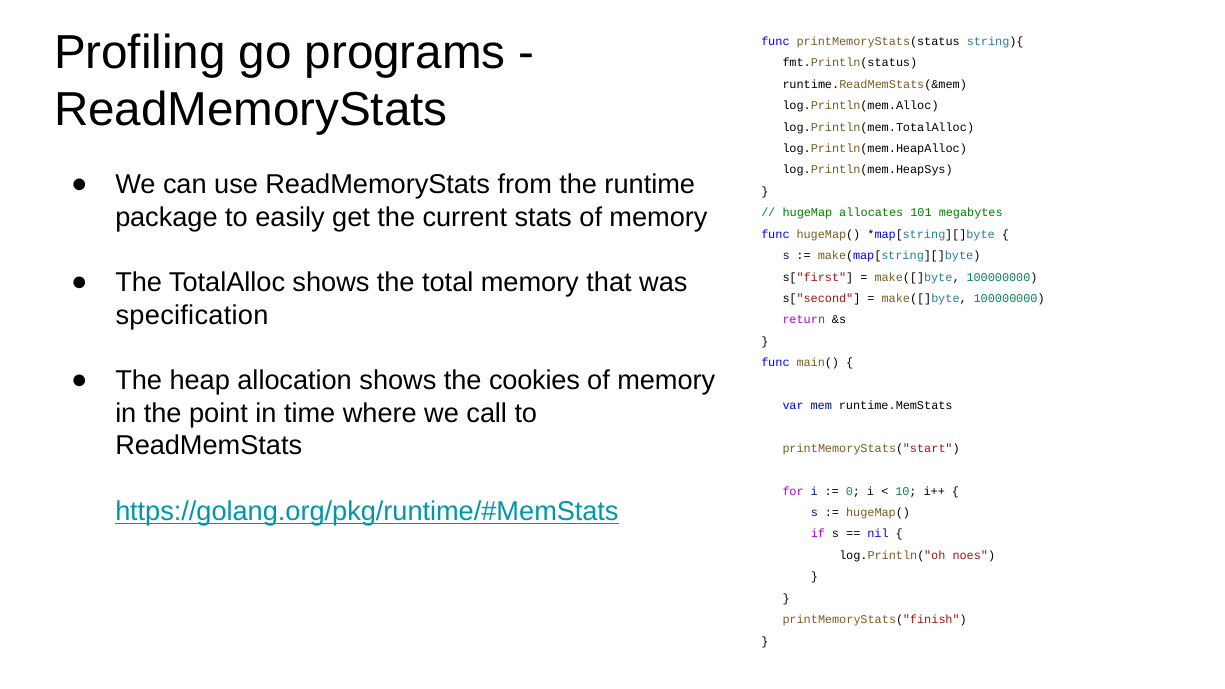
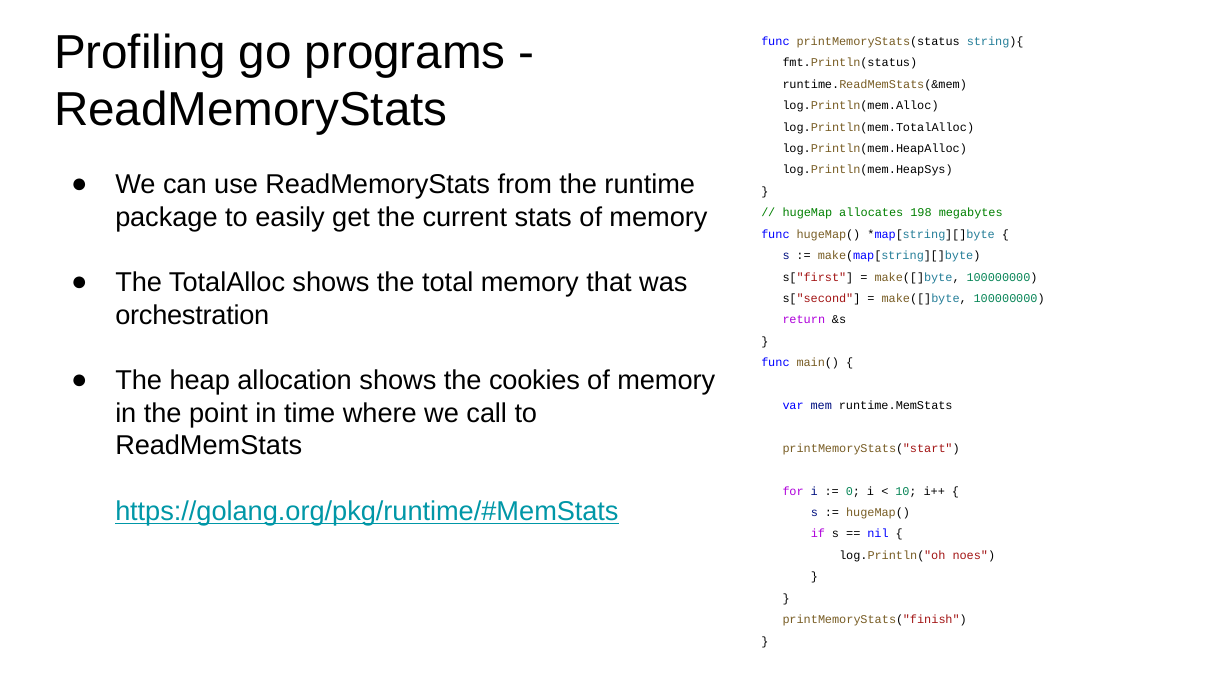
101: 101 -> 198
specification: specification -> orchestration
